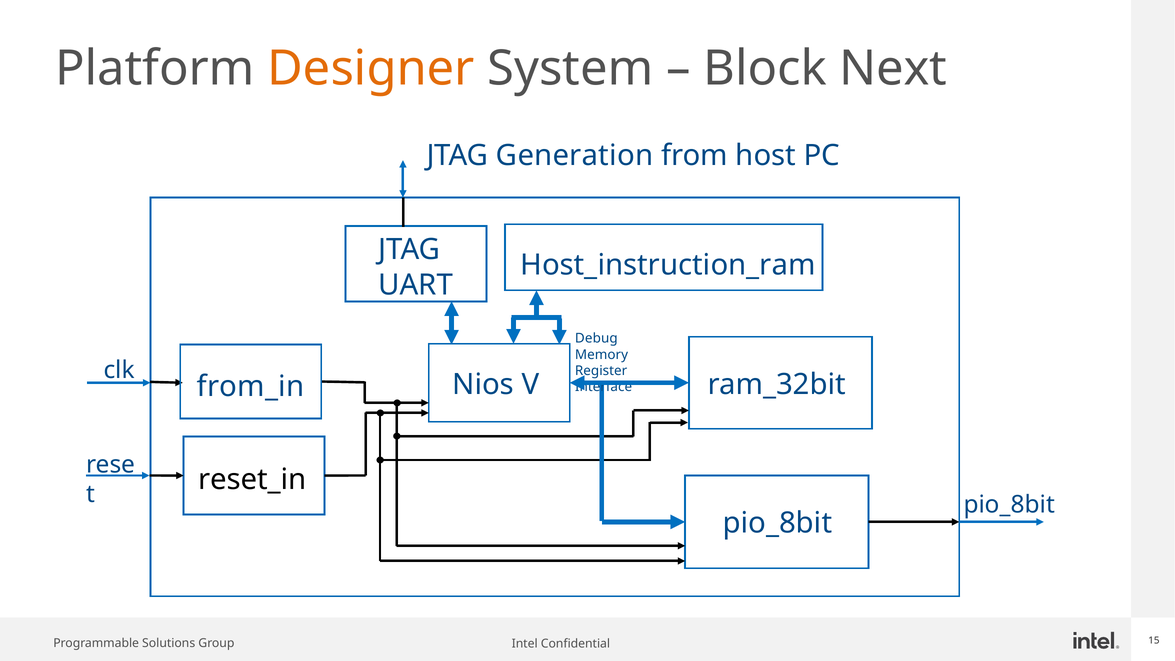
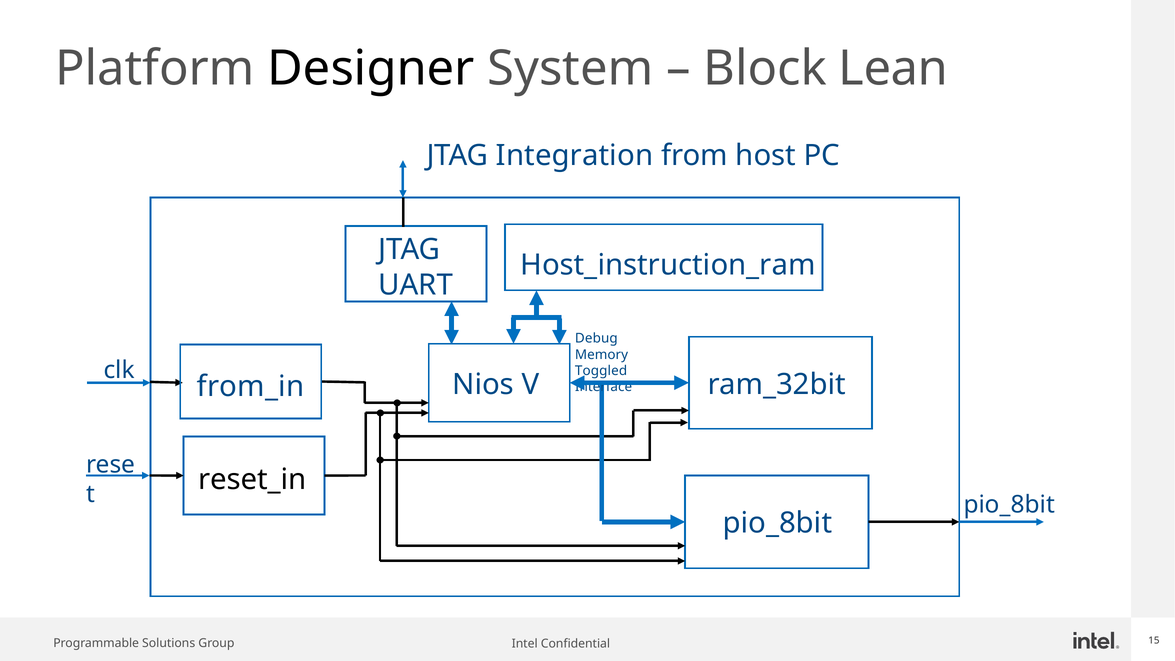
Designer colour: orange -> black
Next: Next -> Lean
Generation: Generation -> Integration
Register: Register -> Toggled
